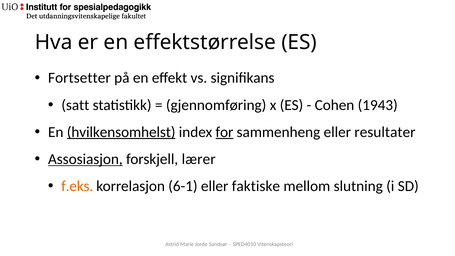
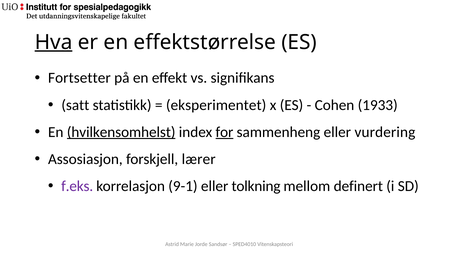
Hva underline: none -> present
gjennomføring: gjennomføring -> eksperimentet
1943: 1943 -> 1933
resultater: resultater -> vurdering
Assosiasjon underline: present -> none
f.eks colour: orange -> purple
6-1: 6-1 -> 9-1
faktiske: faktiske -> tolkning
slutning: slutning -> definert
